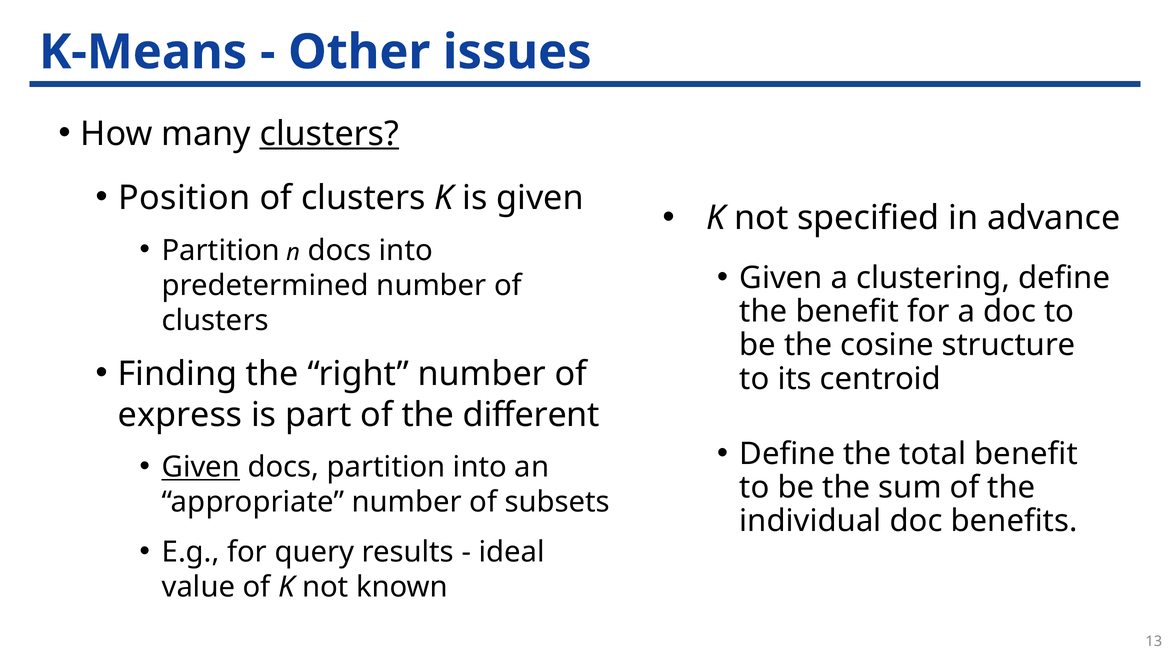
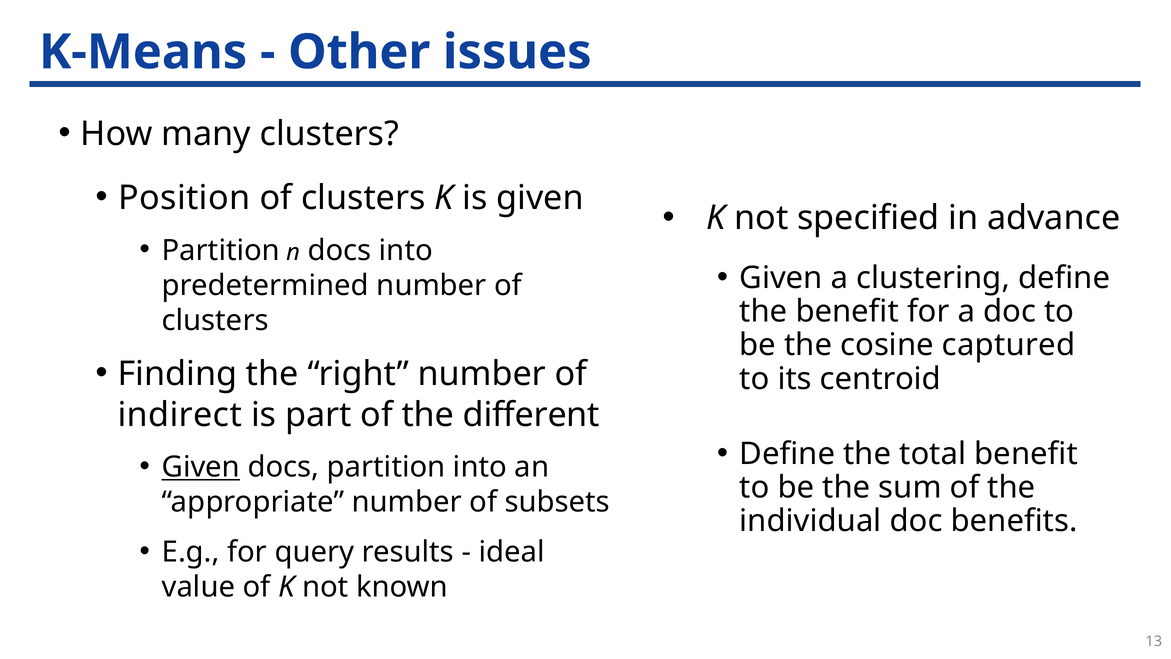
clusters at (329, 134) underline: present -> none
structure: structure -> captured
express: express -> indirect
